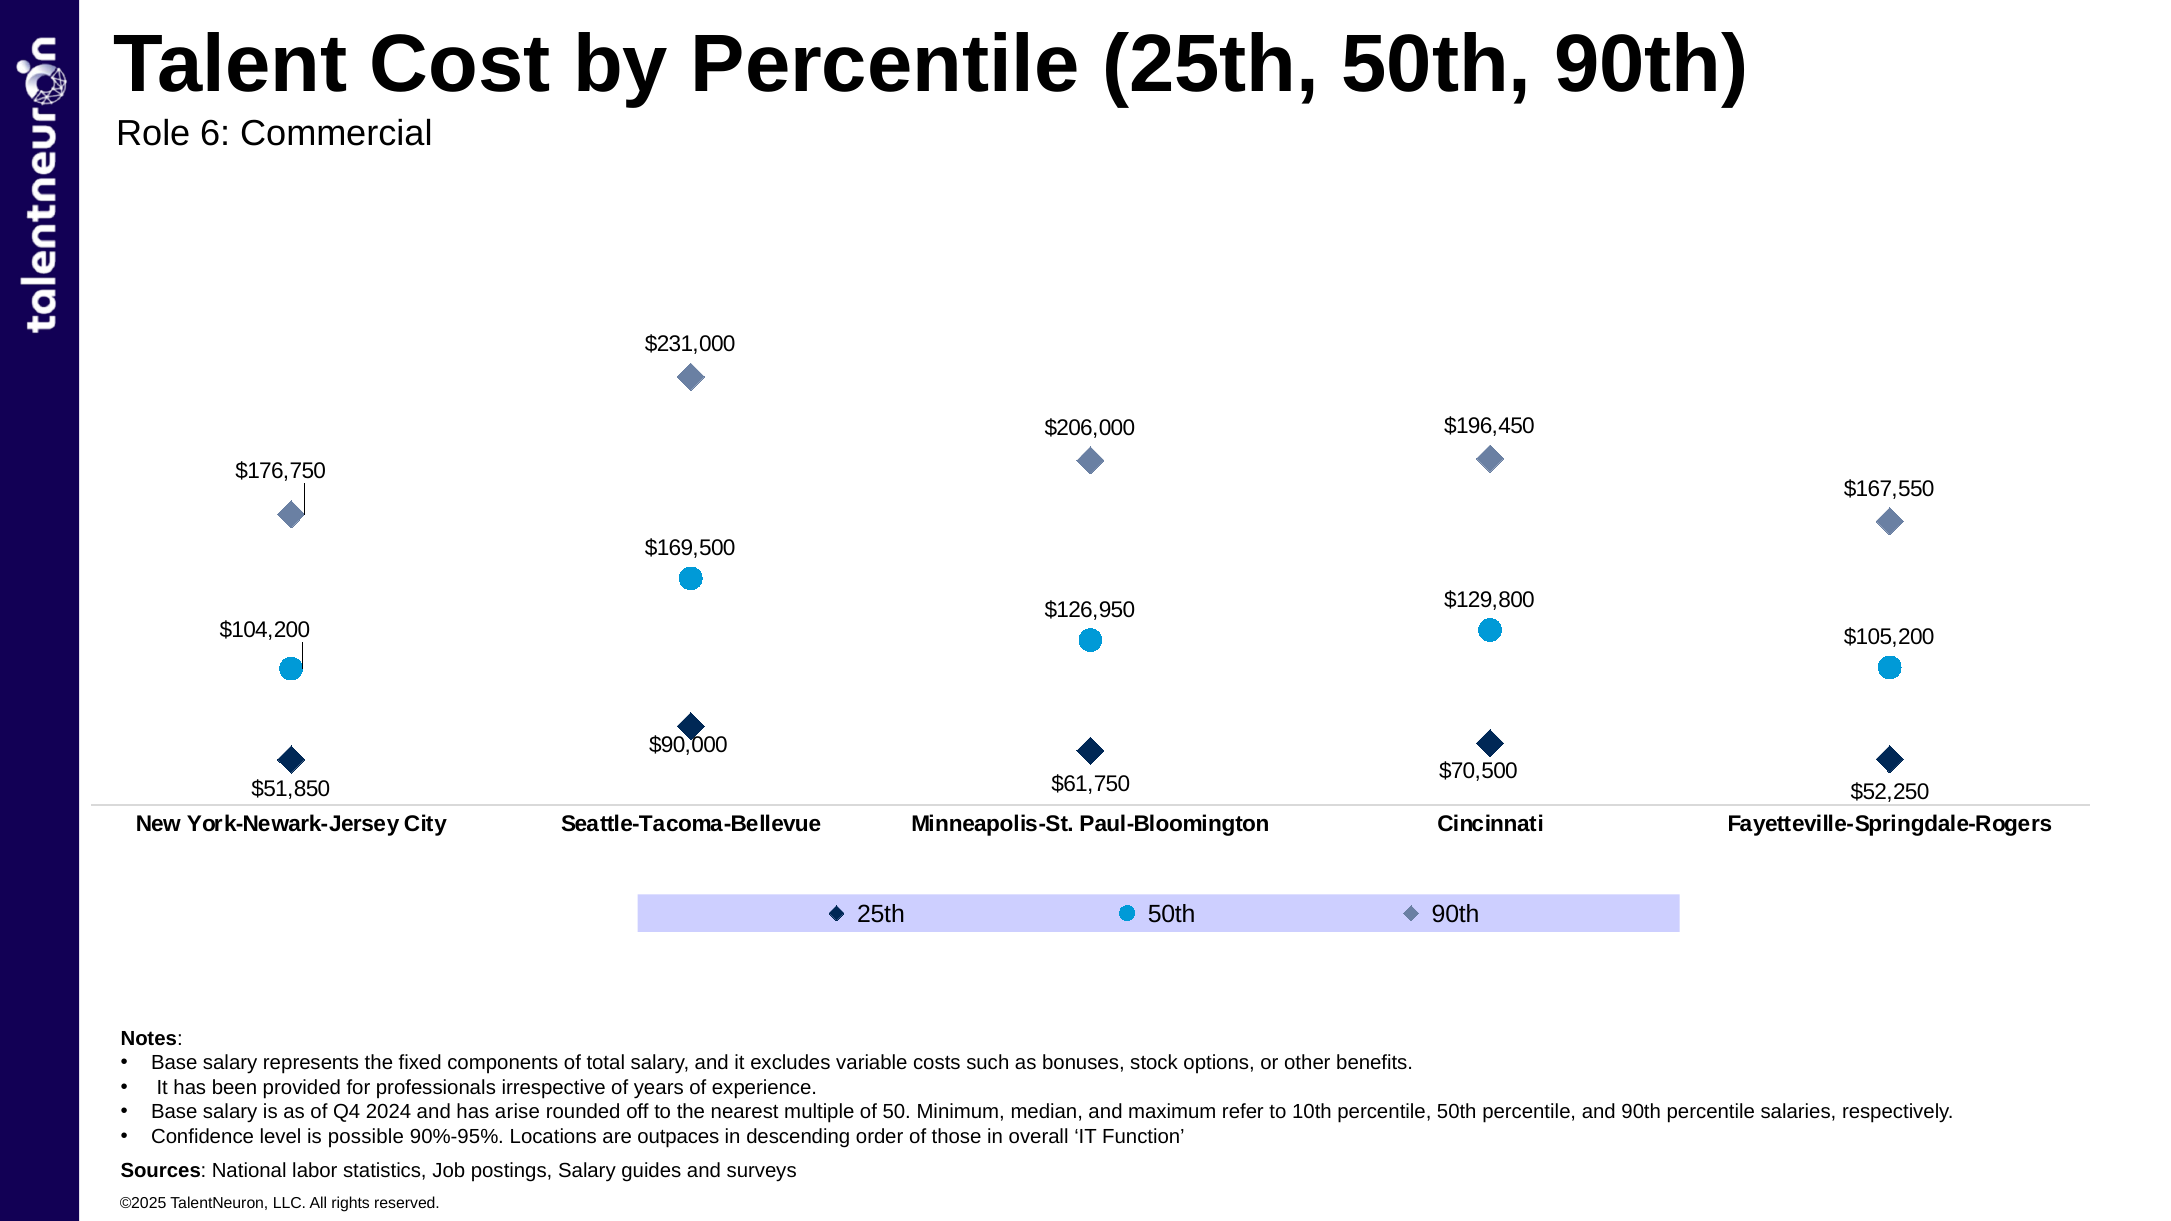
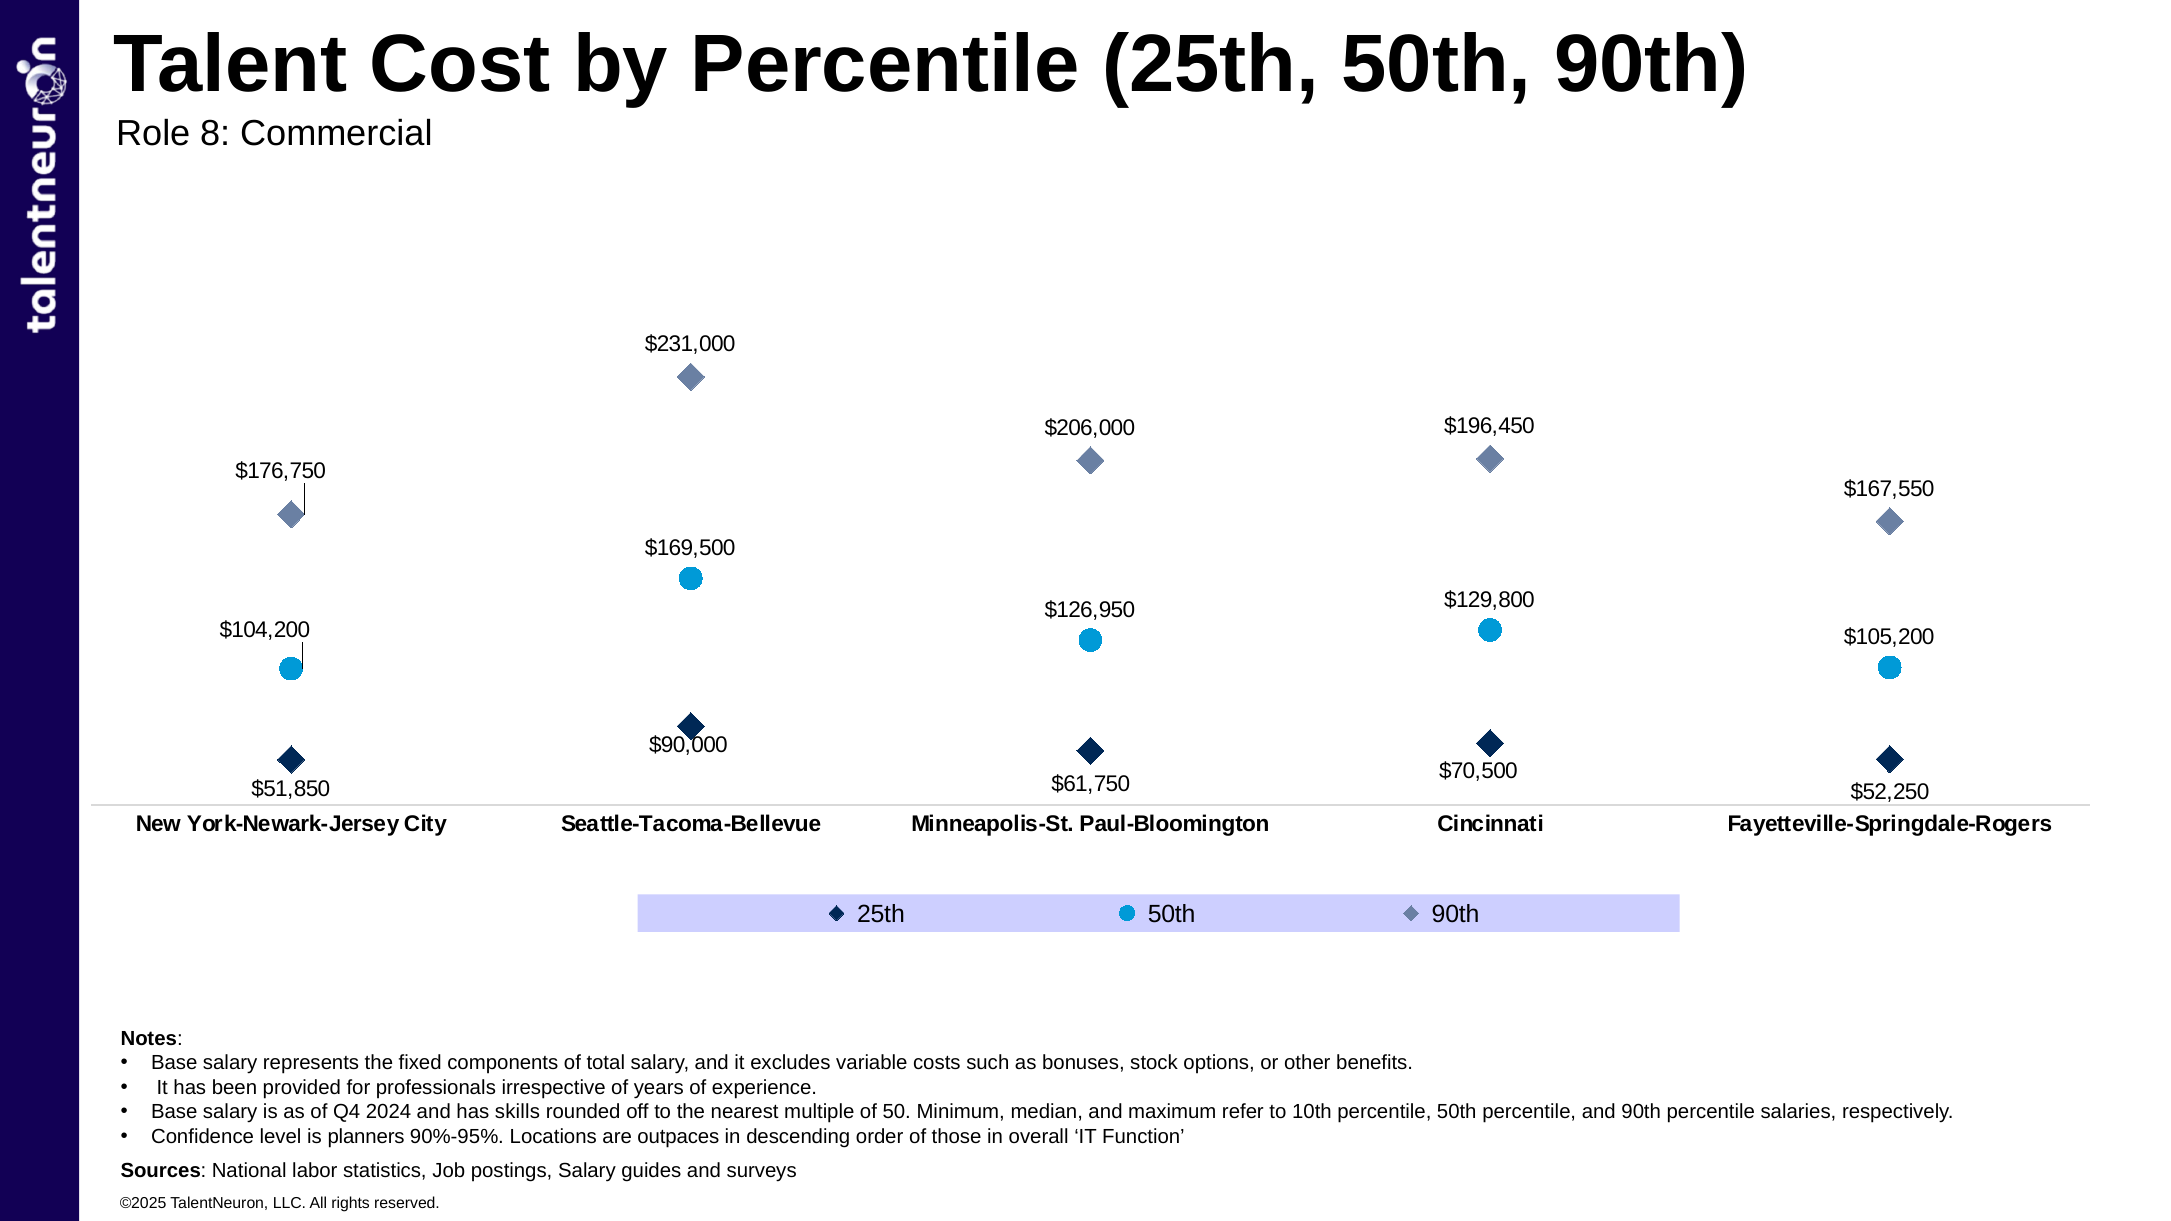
6: 6 -> 8
arise: arise -> skills
possible: possible -> planners
